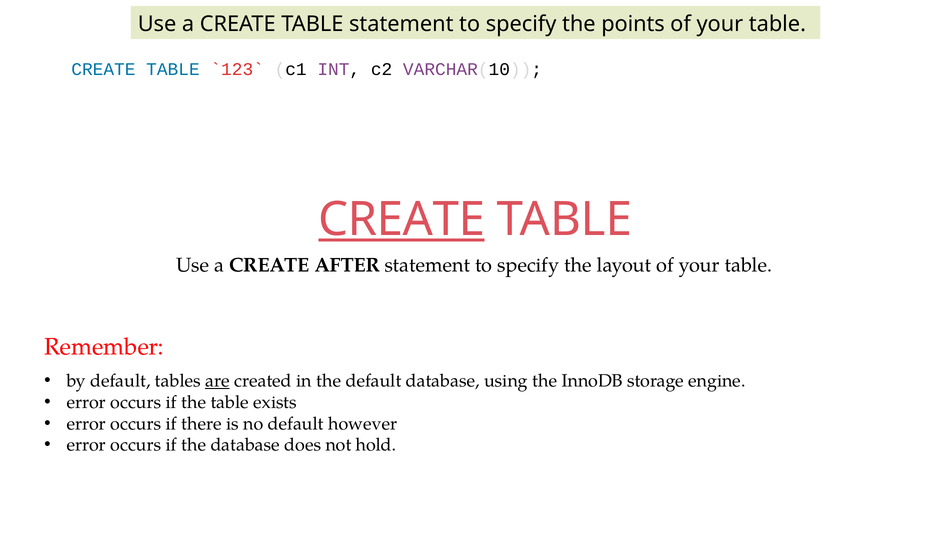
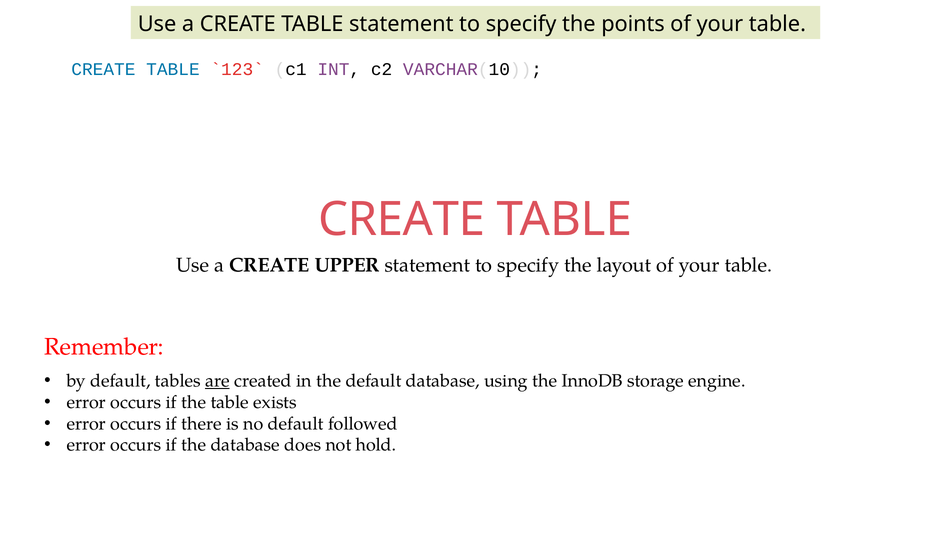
CREATE at (402, 220) underline: present -> none
AFTER: AFTER -> UPPER
however: however -> followed
